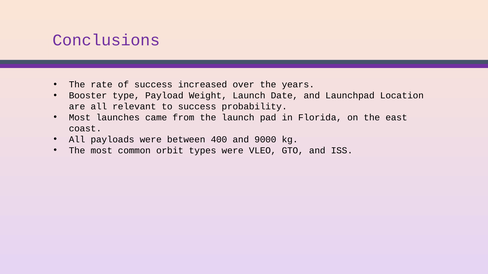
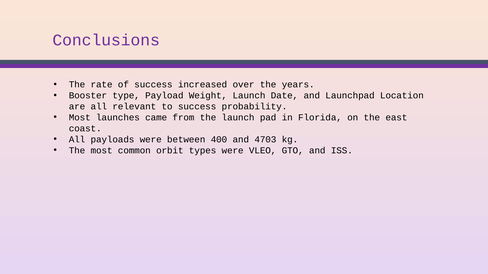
9000: 9000 -> 4703
